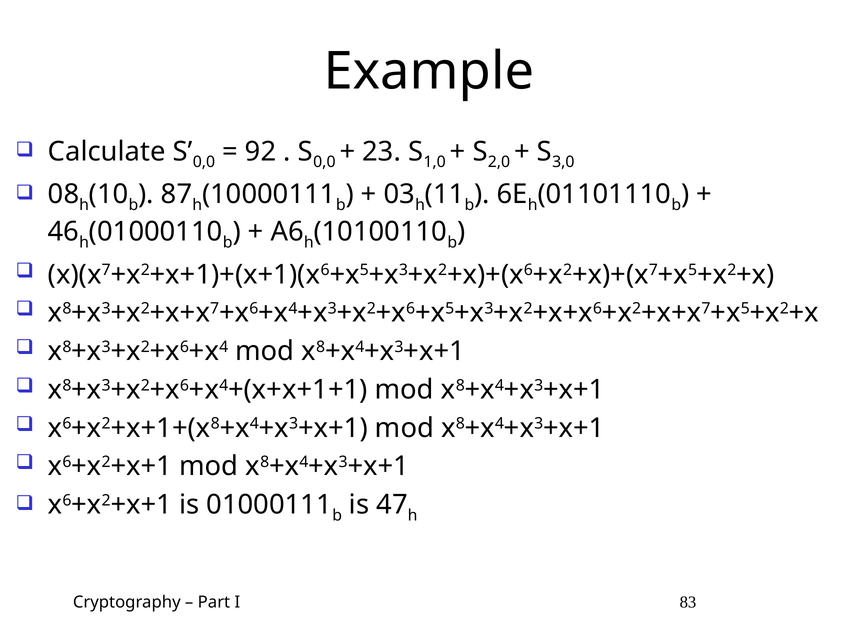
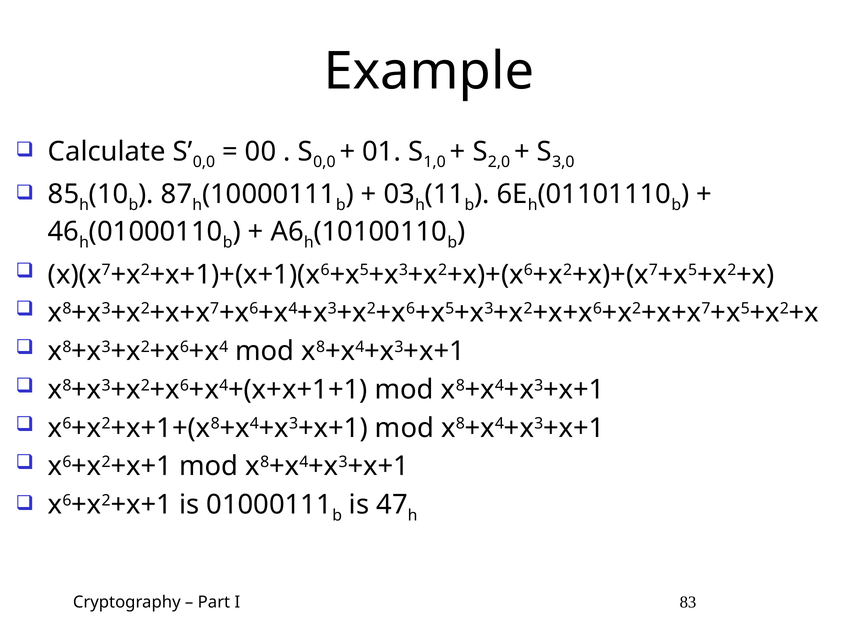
92: 92 -> 00
23: 23 -> 01
08: 08 -> 85
